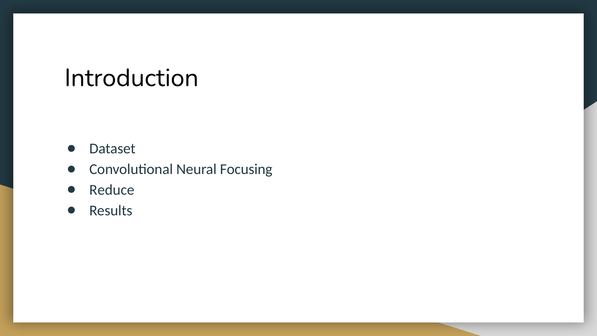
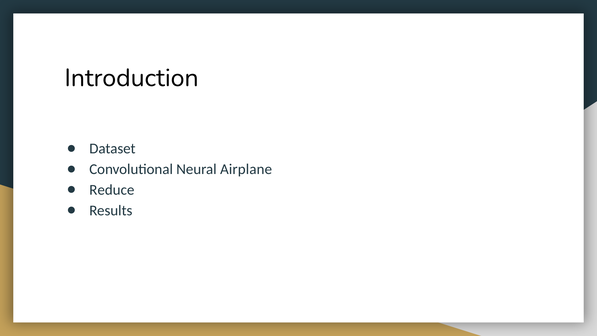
Focusing: Focusing -> Airplane
